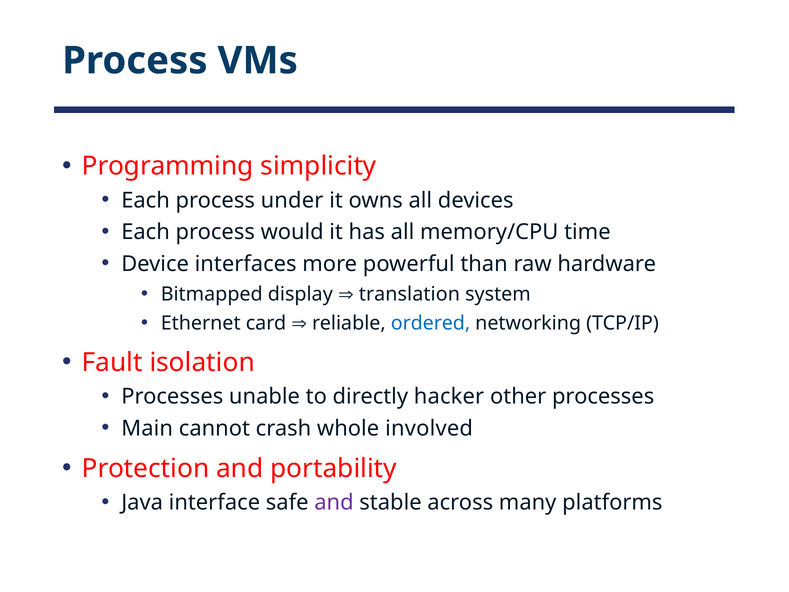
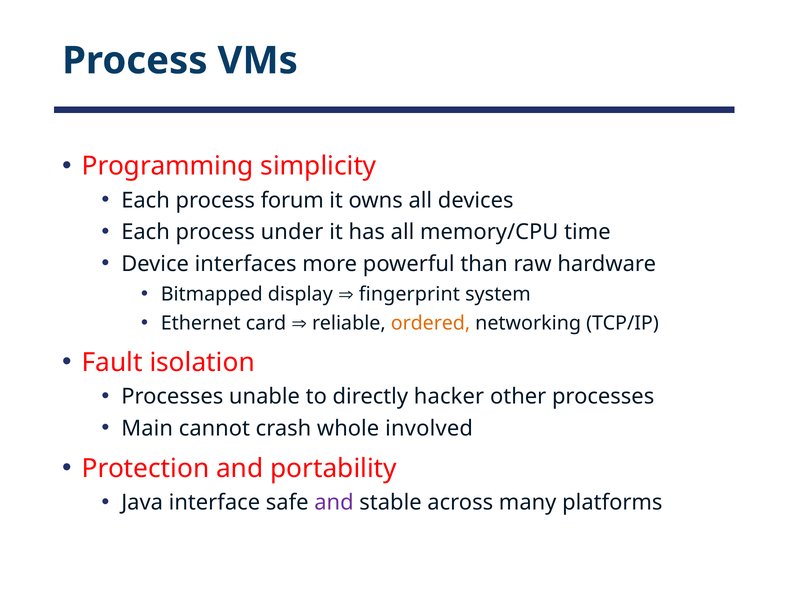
under: under -> forum
would: would -> under
translation: translation -> fingerprint
ordered colour: blue -> orange
